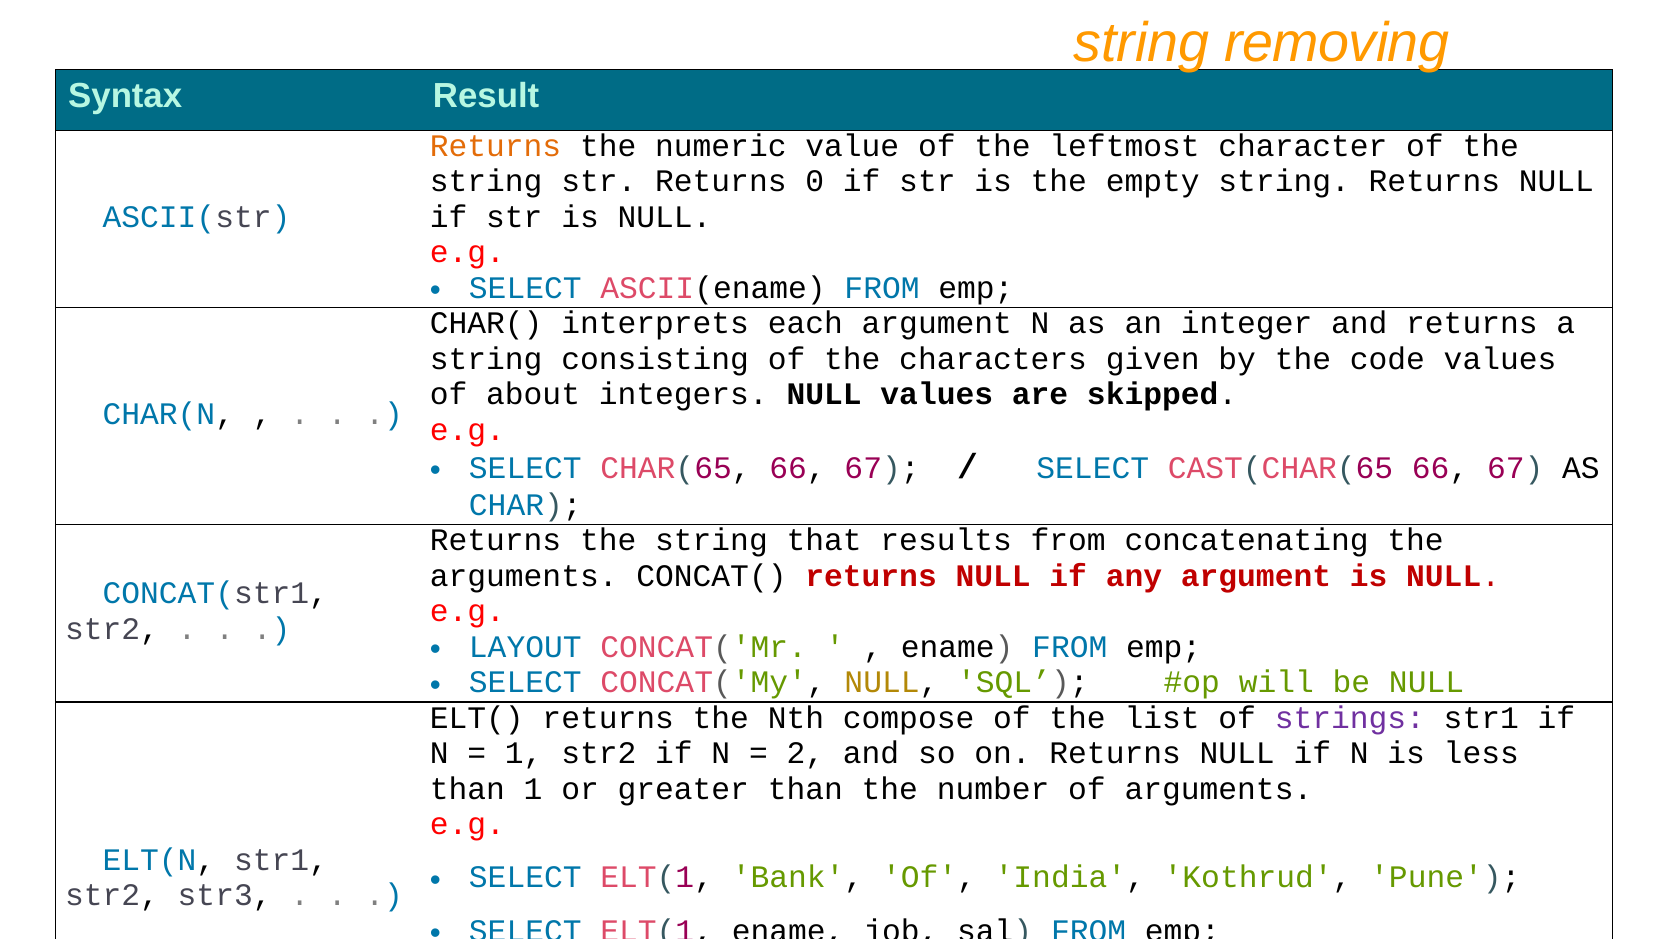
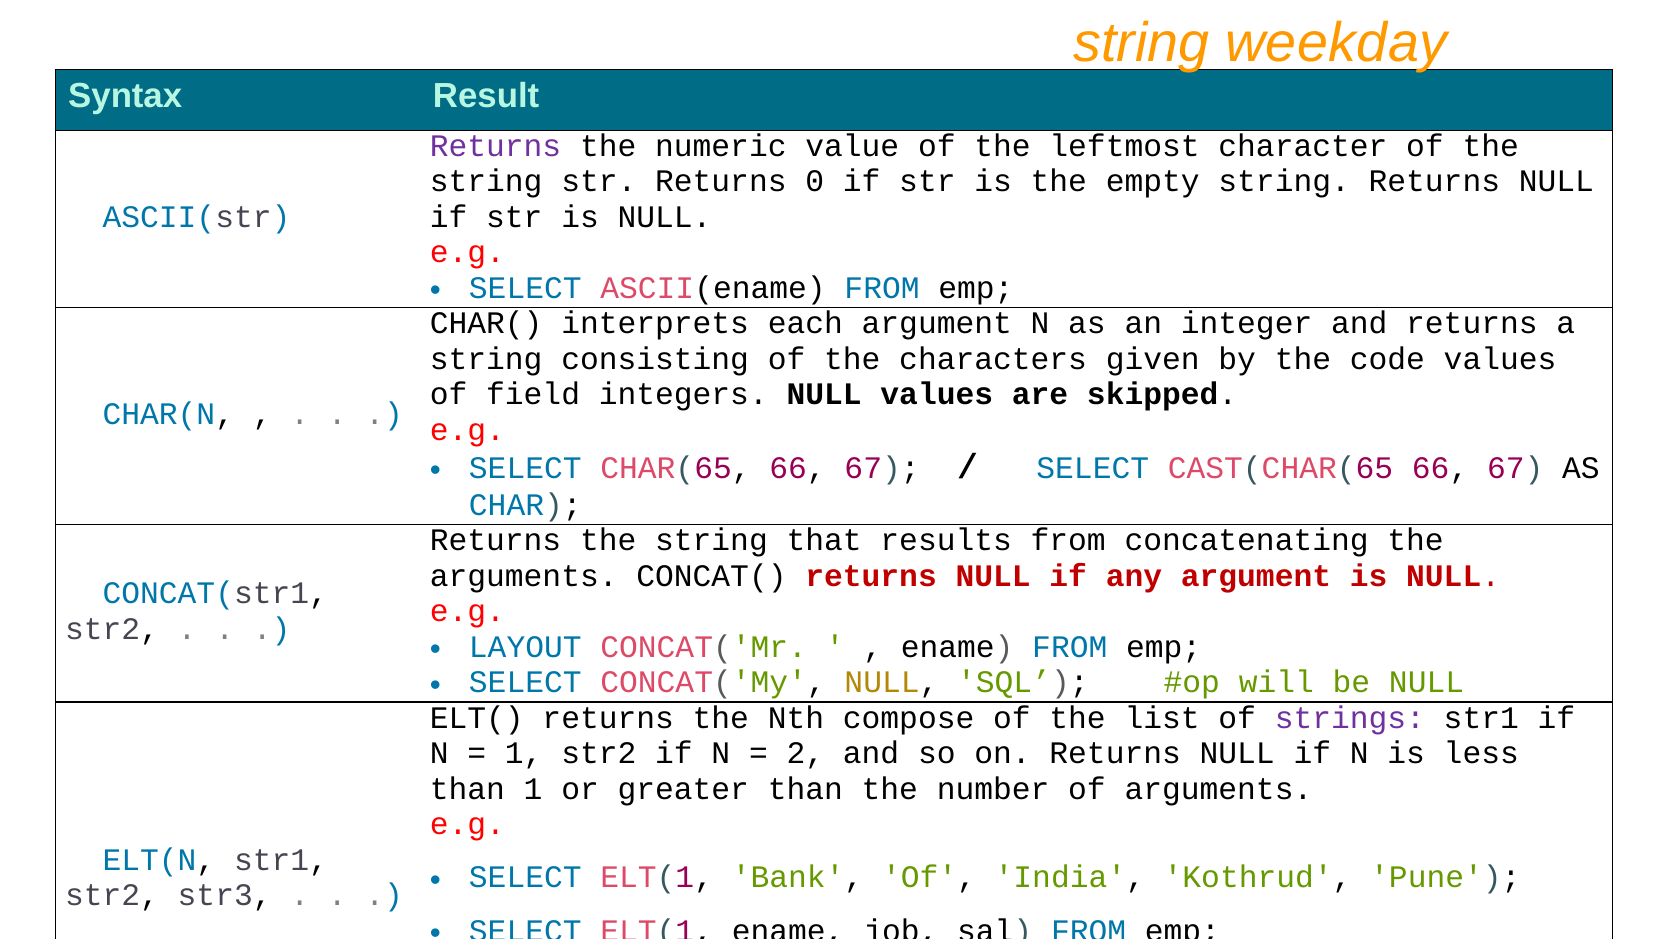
removing: removing -> weekday
Returns at (496, 146) colour: orange -> purple
about: about -> field
